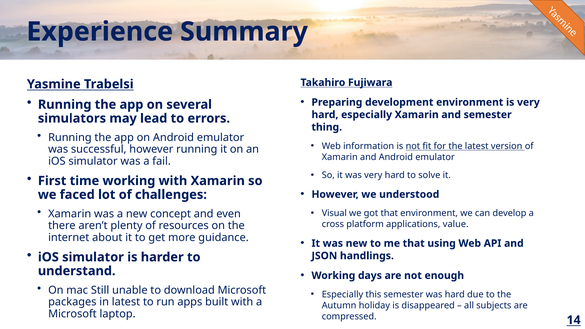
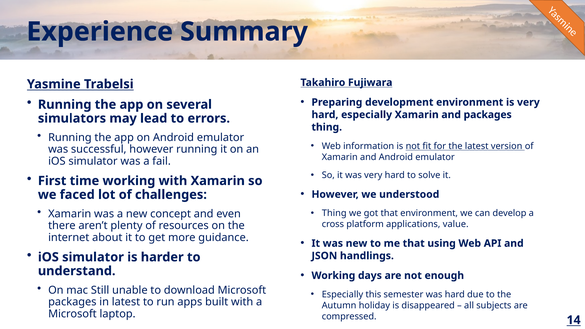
and semester: semester -> packages
Visual at (334, 213): Visual -> Thing
